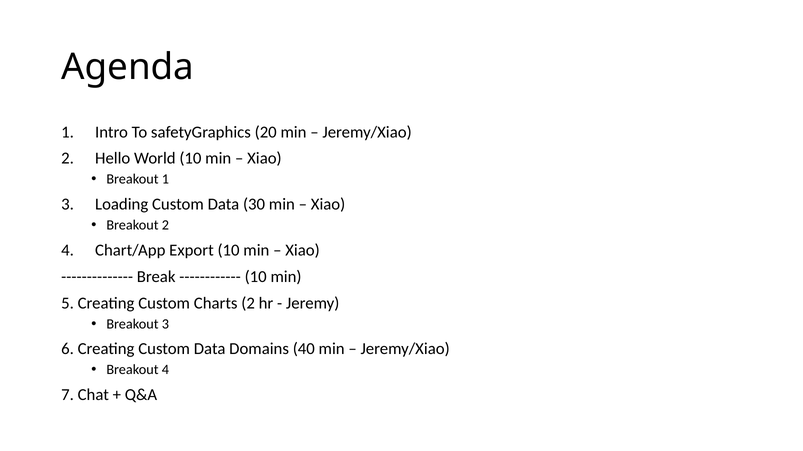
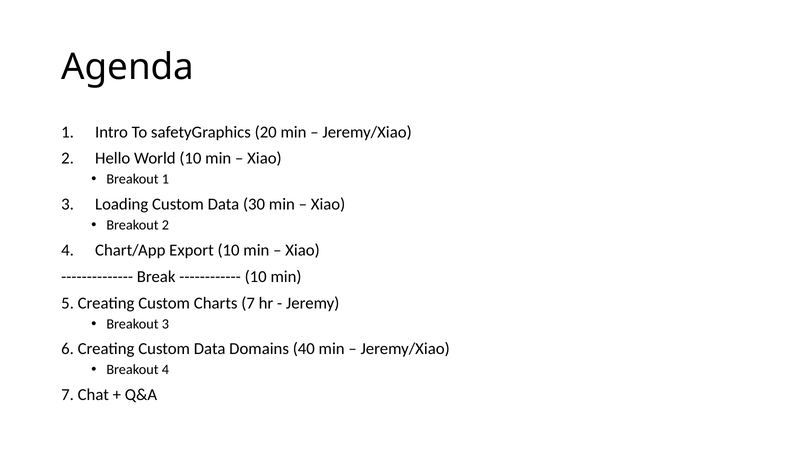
Charts 2: 2 -> 7
